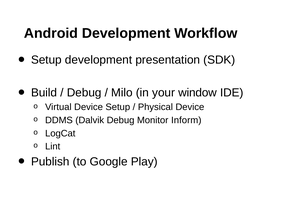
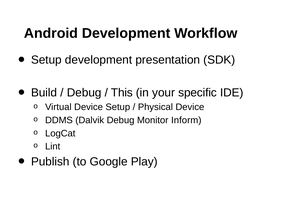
Milo: Milo -> This
window: window -> specific
